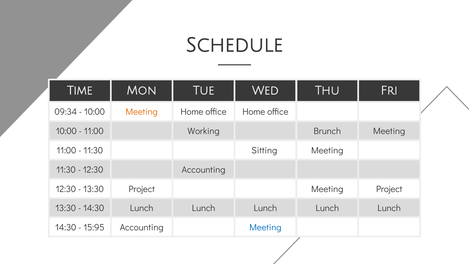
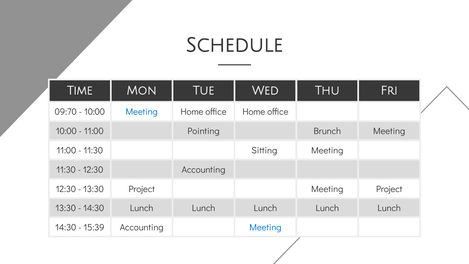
09:34: 09:34 -> 09:70
Meeting at (142, 112) colour: orange -> blue
Working: Working -> Pointing
15:95: 15:95 -> 15:39
